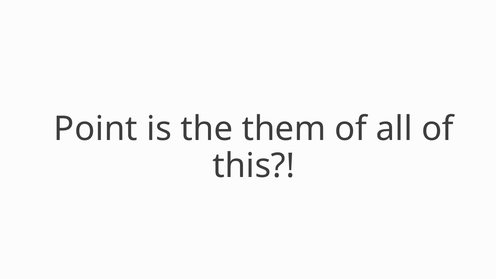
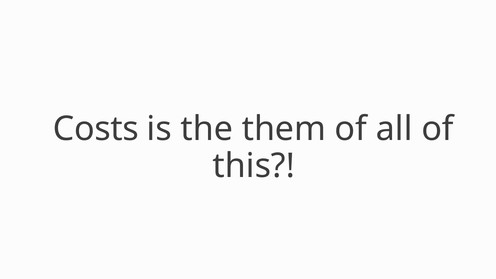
Point: Point -> Costs
